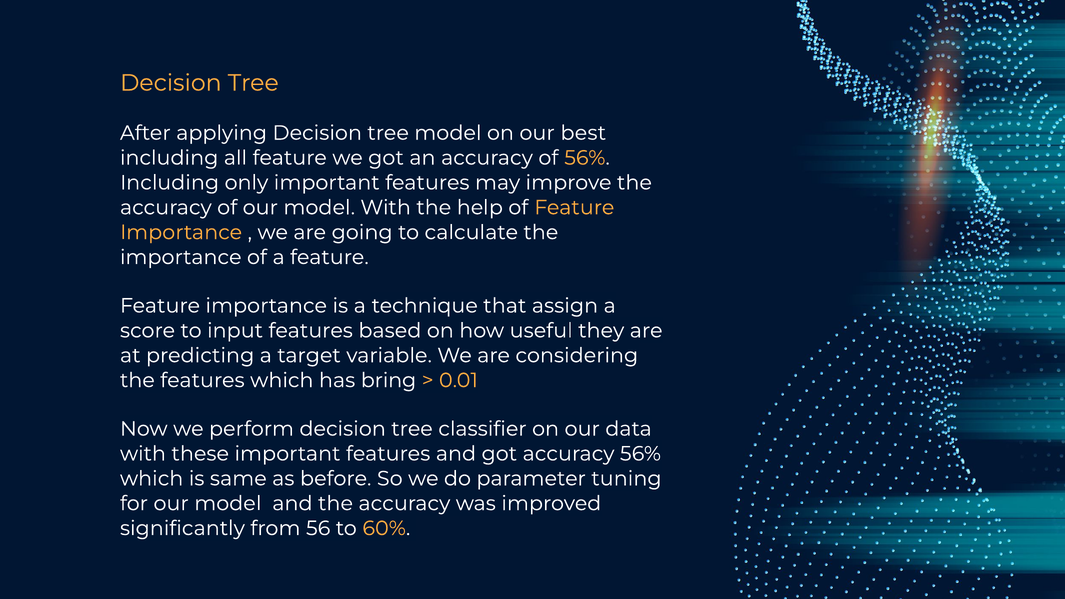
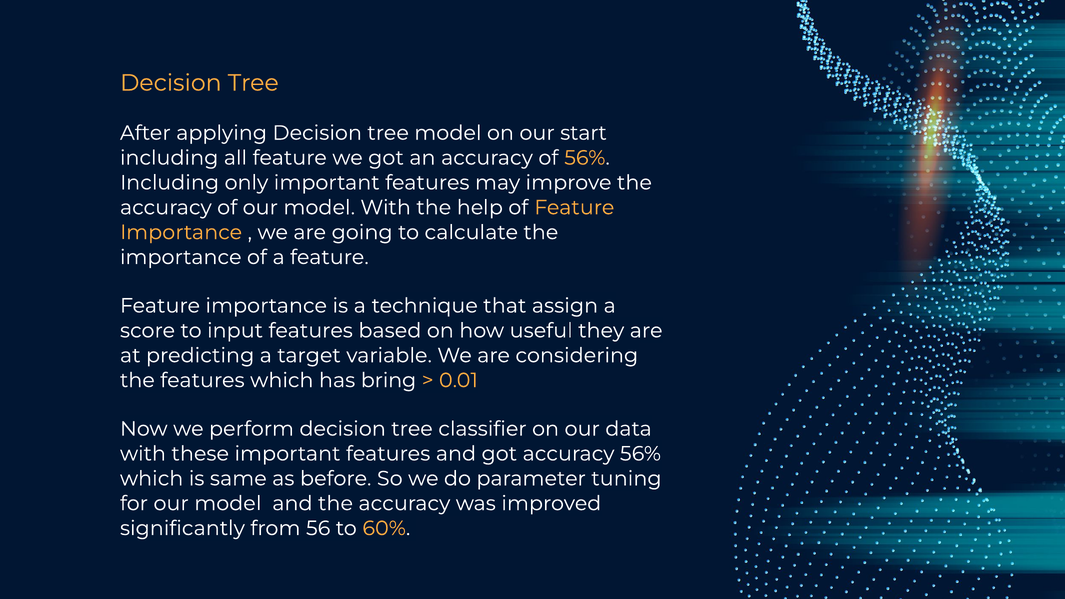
best: best -> start
